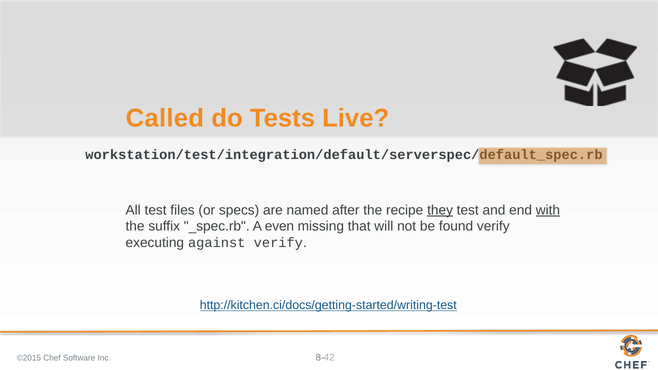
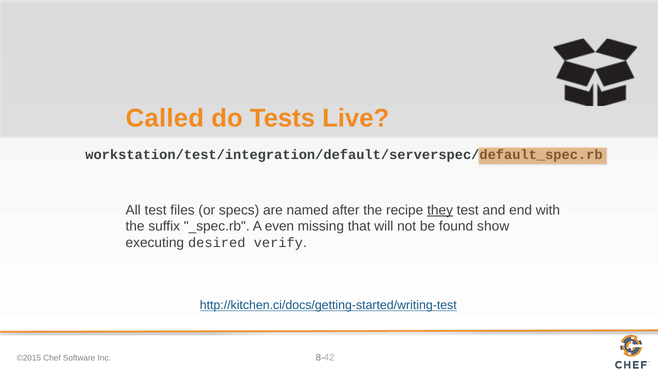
with underline: present -> none
found verify: verify -> show
against: against -> desired
